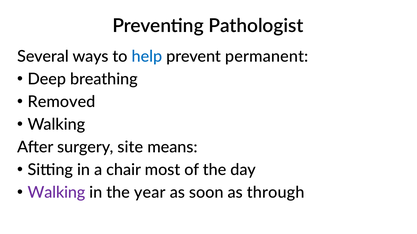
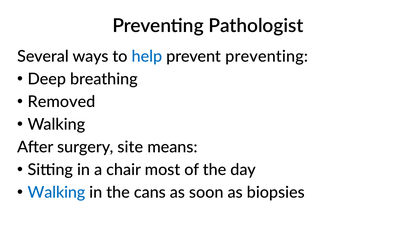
prevent permanent: permanent -> preventing
Walking at (56, 193) colour: purple -> blue
year: year -> cans
through: through -> biopsies
